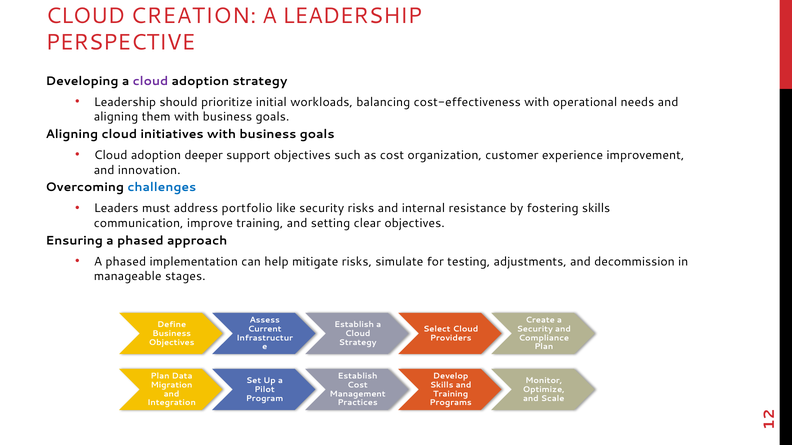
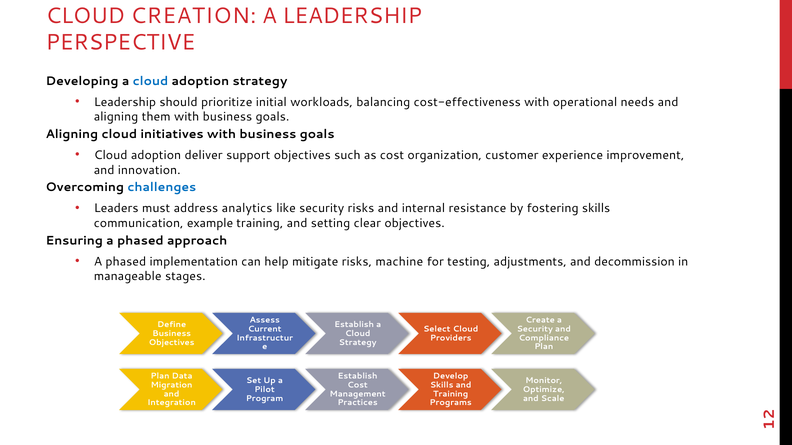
cloud at (150, 81) colour: purple -> blue
deeper: deeper -> deliver
portfolio: portfolio -> analytics
improve: improve -> example
simulate: simulate -> machine
